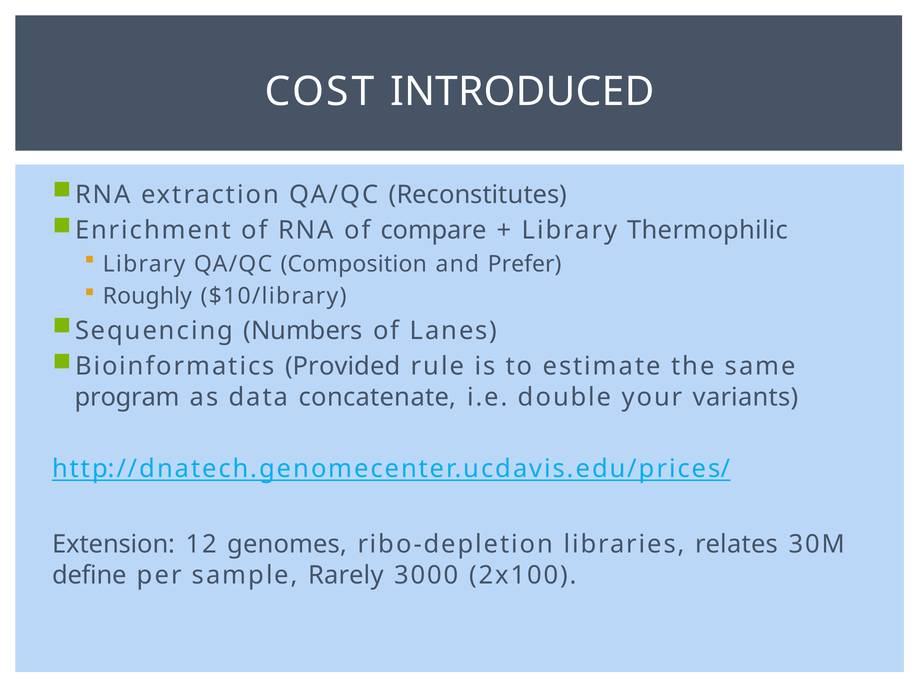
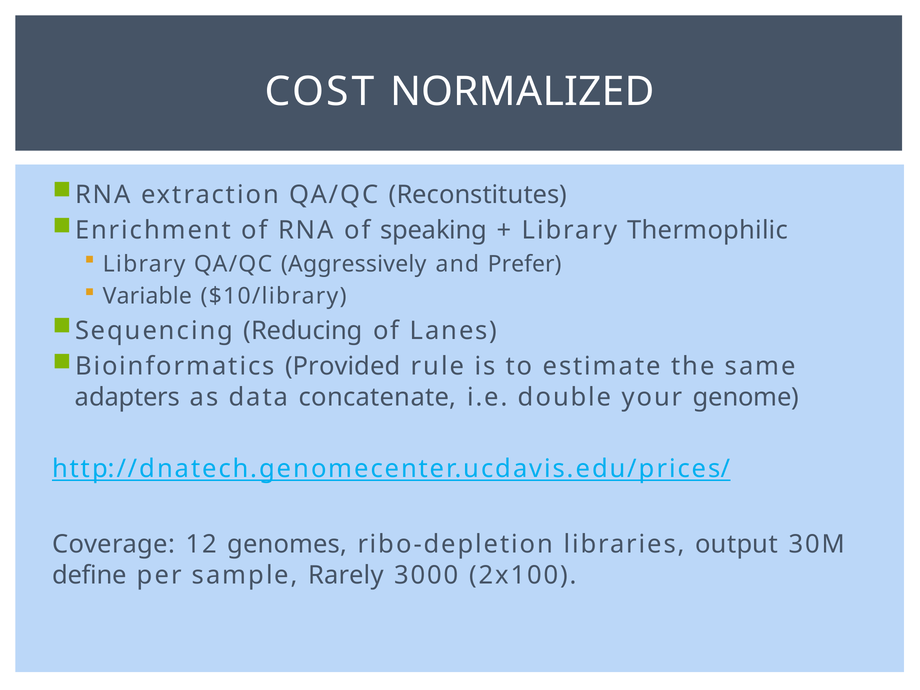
INTRODUCED: INTRODUCED -> NORMALIZED
compare: compare -> speaking
Composition: Composition -> Aggressively
Roughly: Roughly -> Variable
Numbers: Numbers -> Reducing
program: program -> adapters
variants: variants -> genome
Extension: Extension -> Coverage
relates: relates -> output
